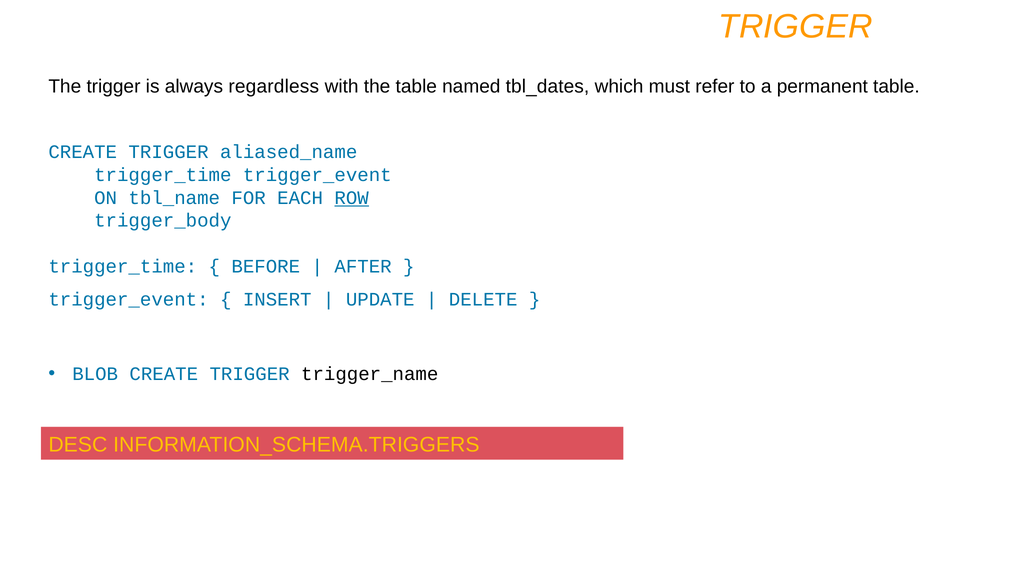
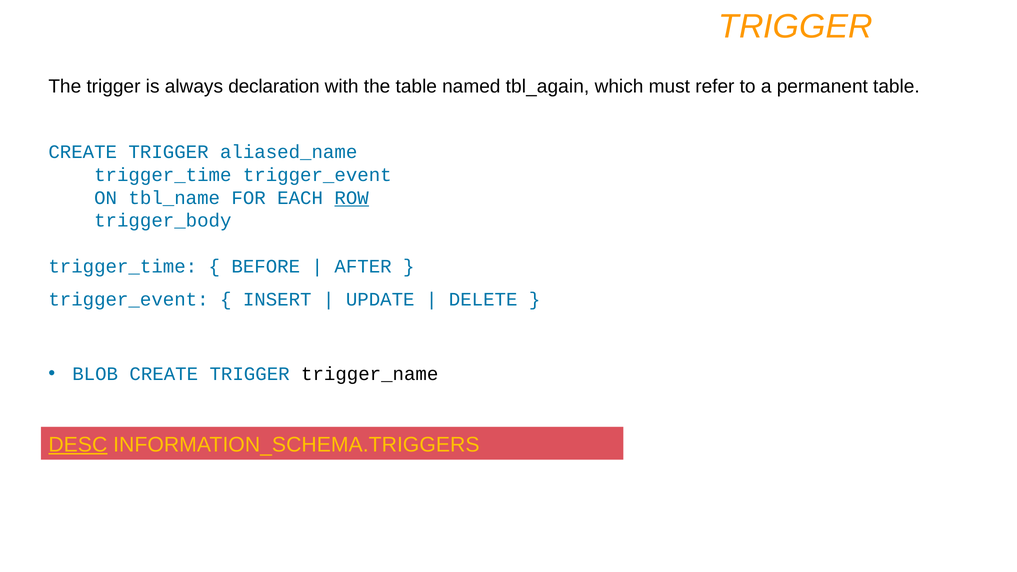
regardless: regardless -> declaration
tbl_dates: tbl_dates -> tbl_again
DESC underline: none -> present
